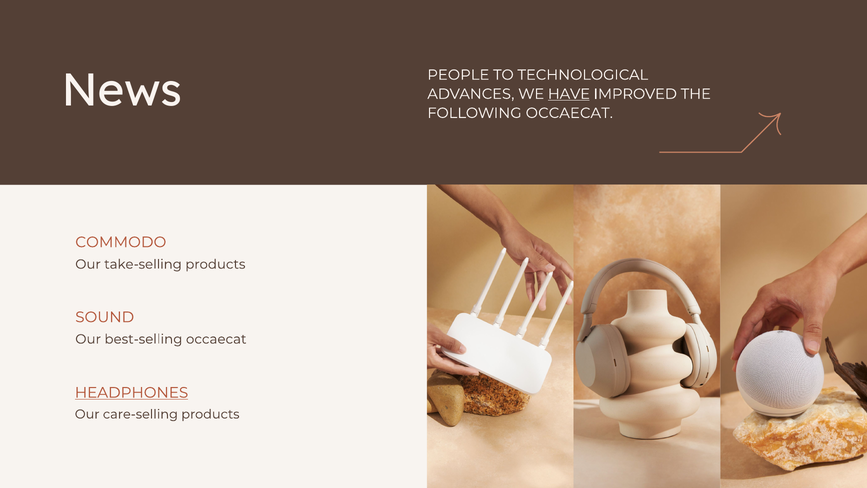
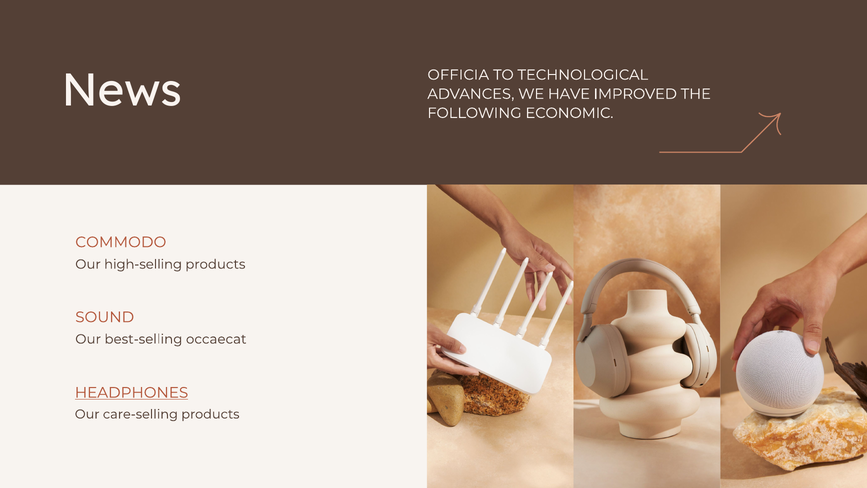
PEOPLE: PEOPLE -> OFFICIA
HAVE underline: present -> none
FOLLOWING OCCAECAT: OCCAECAT -> ECONOMIC
take-selling: take-selling -> high-selling
